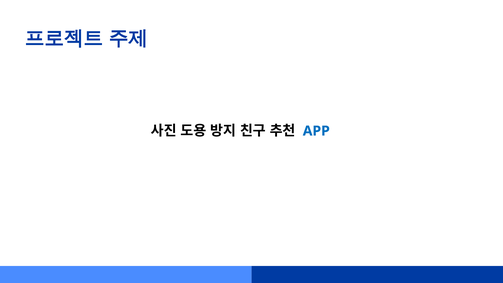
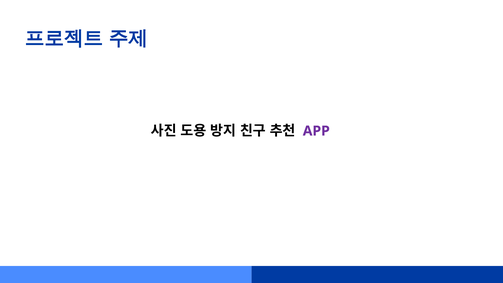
APP colour: blue -> purple
